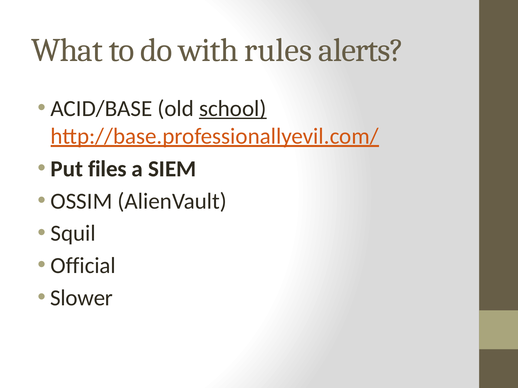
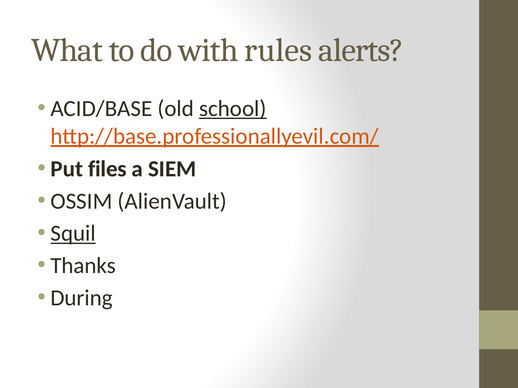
Squil underline: none -> present
Official: Official -> Thanks
Slower: Slower -> During
